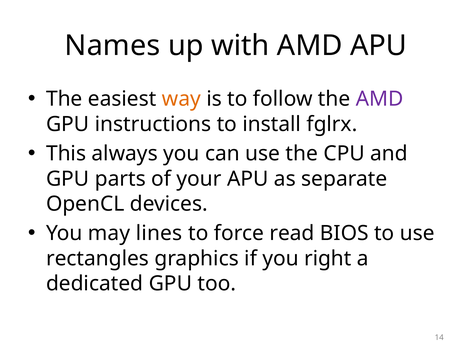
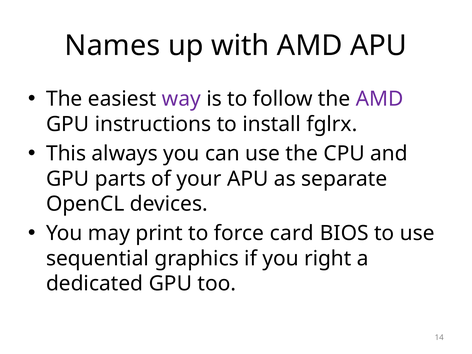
way colour: orange -> purple
lines: lines -> print
read: read -> card
rectangles: rectangles -> sequential
